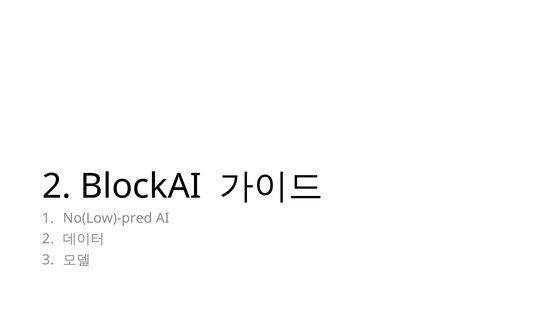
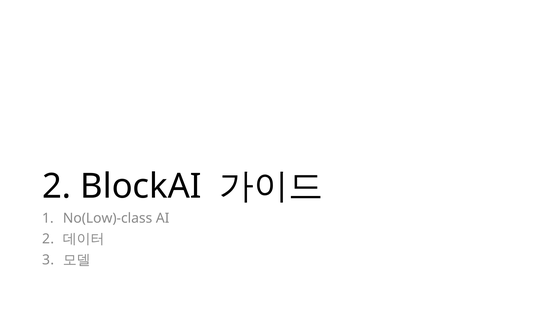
No(Low)-pred: No(Low)-pred -> No(Low)-class
